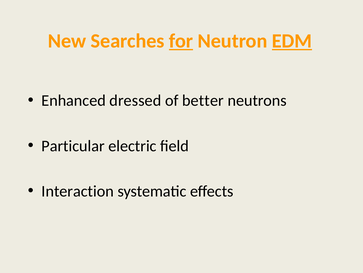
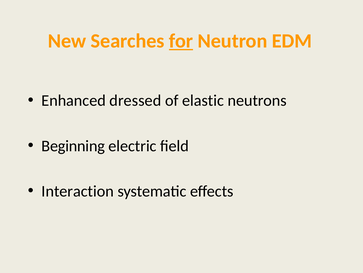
EDM underline: present -> none
better: better -> elastic
Particular: Particular -> Beginning
